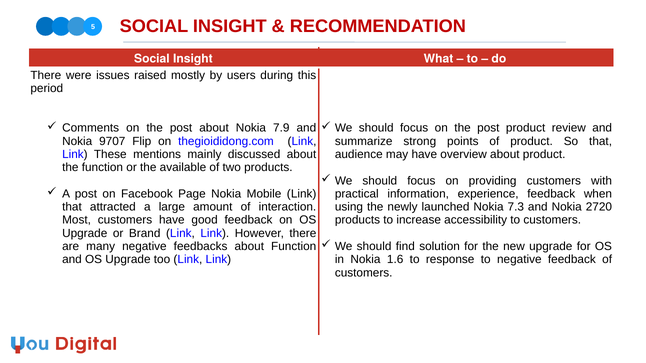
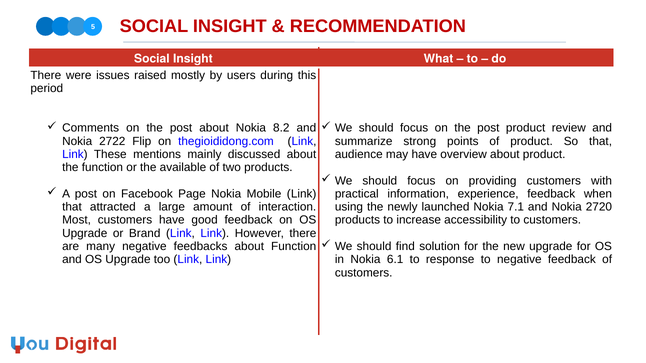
7.9: 7.9 -> 8.2
9707: 9707 -> 2722
7.3: 7.3 -> 7.1
1.6: 1.6 -> 6.1
